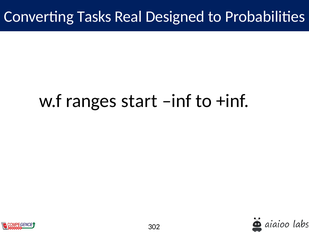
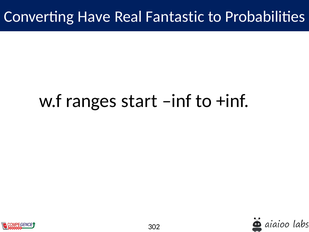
Tasks: Tasks -> Have
Designed: Designed -> Fantastic
